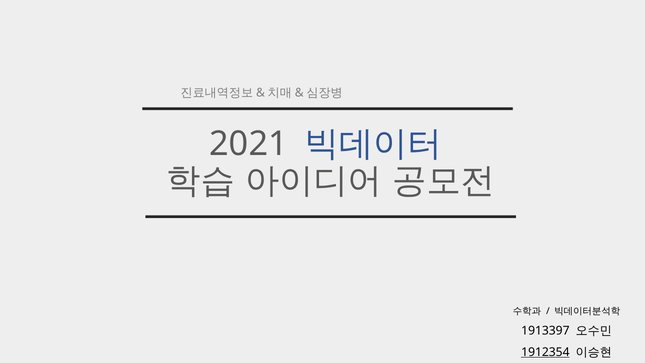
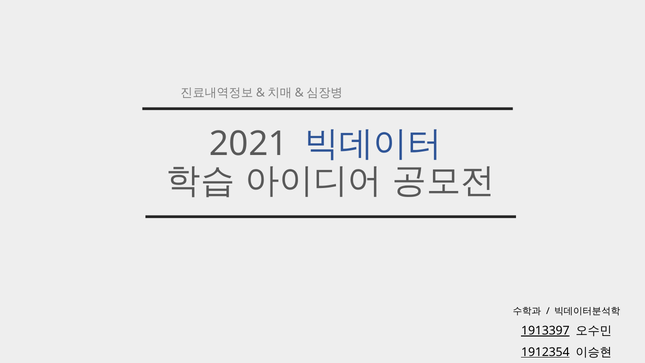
1913397 underline: none -> present
